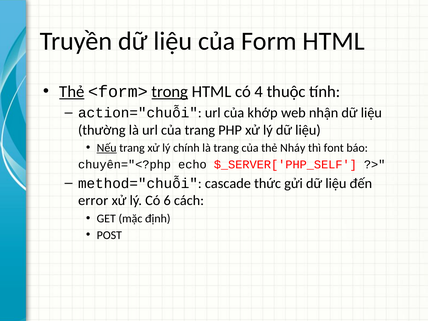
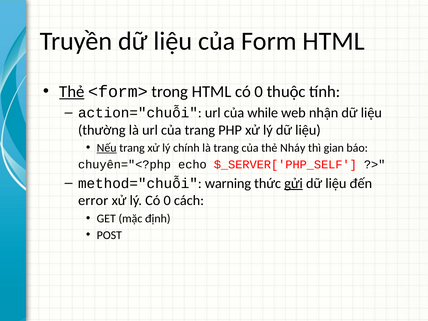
trong underline: present -> none
HTML có 4: 4 -> 0
khớp: khớp -> while
font: font -> gian
cascade: cascade -> warning
gửi underline: none -> present
lý Có 6: 6 -> 0
